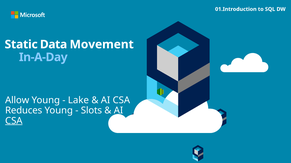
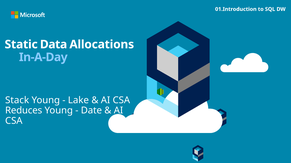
Movement: Movement -> Allocations
Allow: Allow -> Stack
Slots: Slots -> Date
CSA at (14, 121) underline: present -> none
